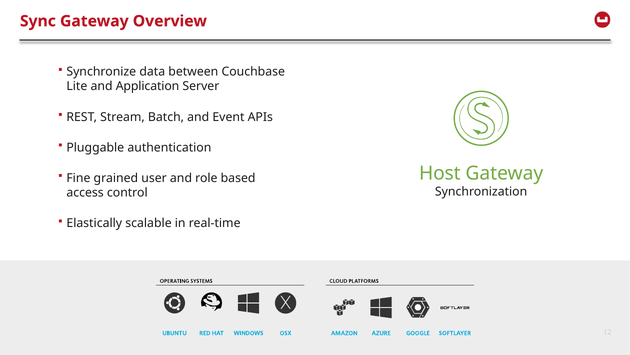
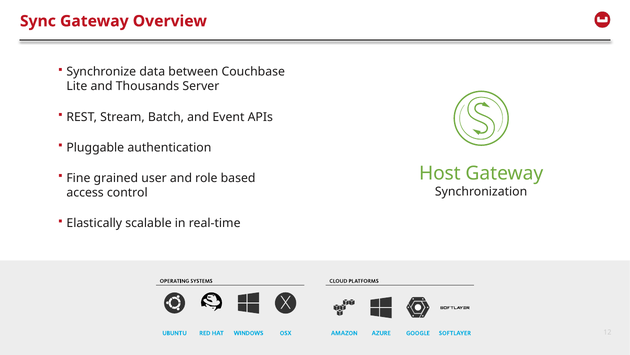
Application: Application -> Thousands
